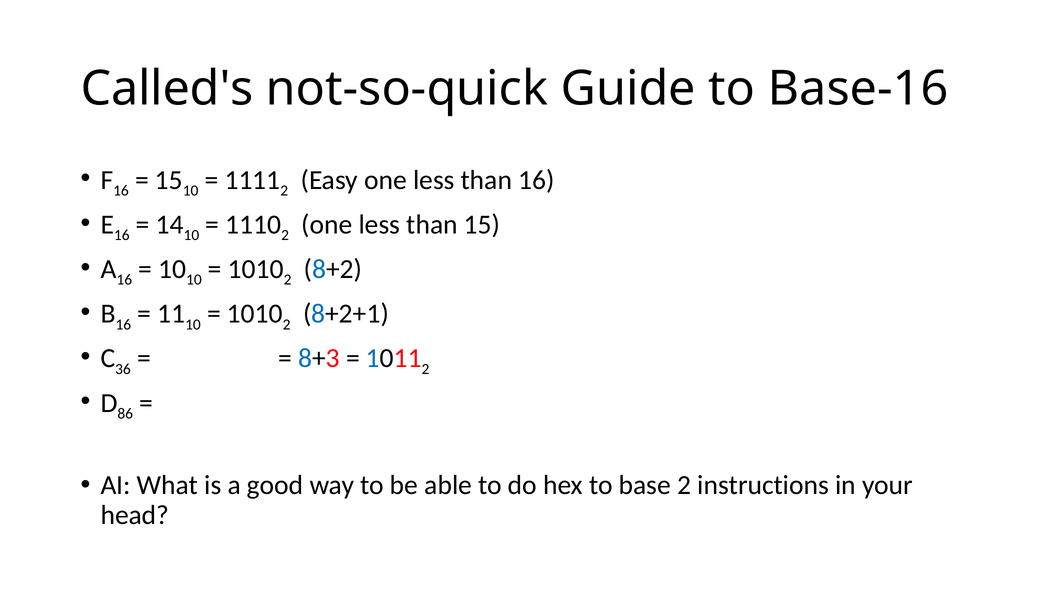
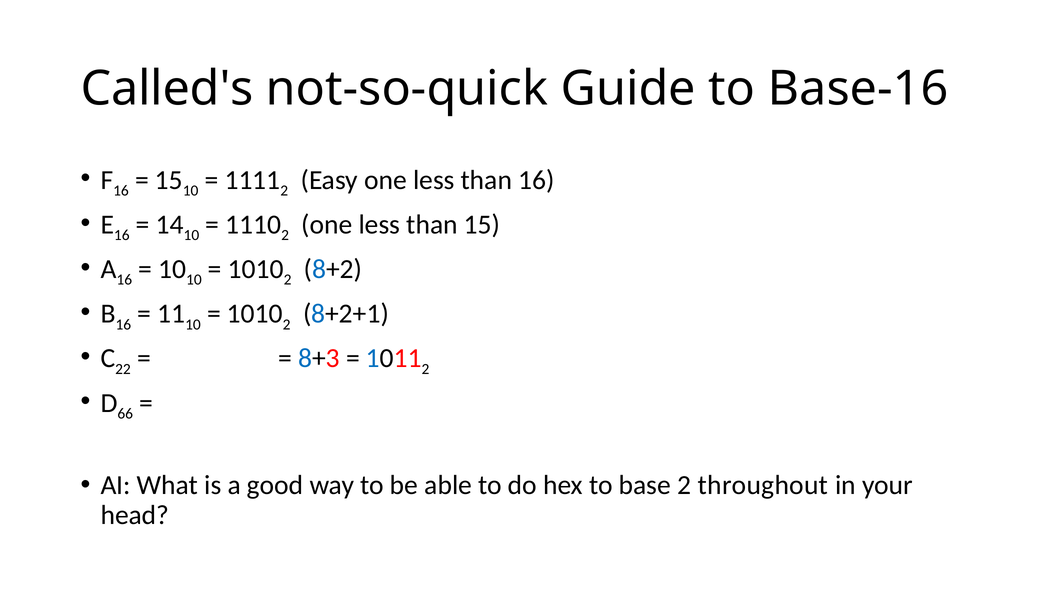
36: 36 -> 22
86: 86 -> 66
instructions: instructions -> throughout
